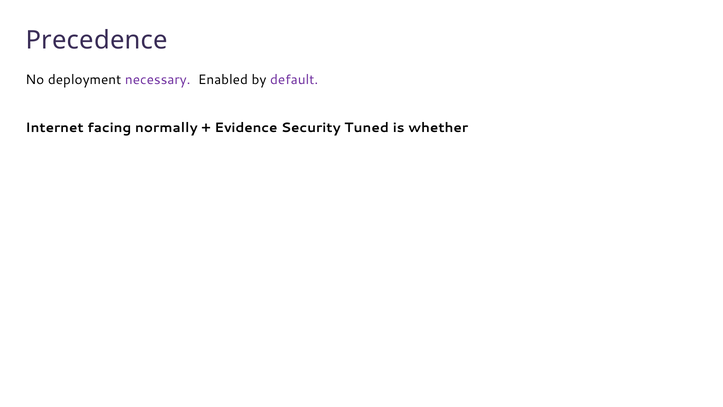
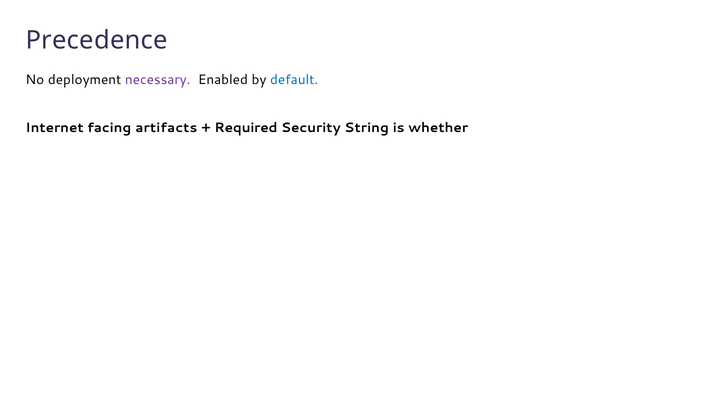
default colour: purple -> blue
normally: normally -> artifacts
Evidence: Evidence -> Required
Tuned: Tuned -> String
